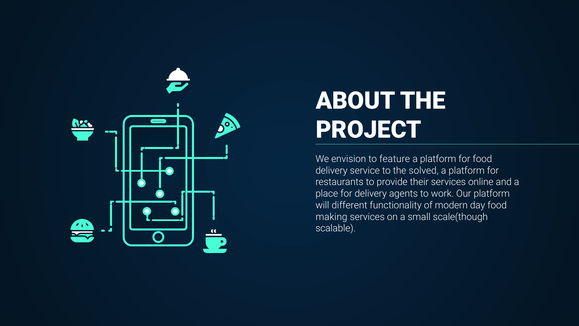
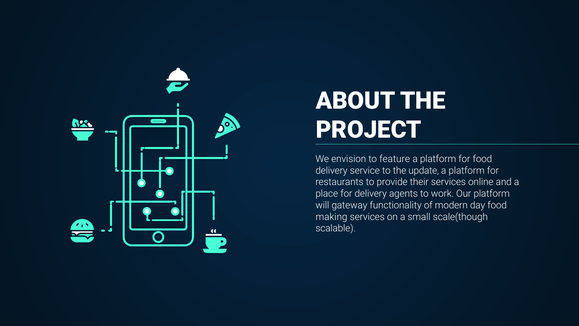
solved: solved -> update
different: different -> gateway
